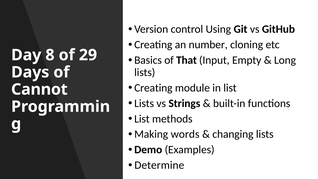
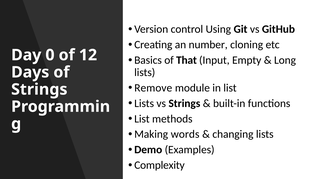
8: 8 -> 0
29: 29 -> 12
Creating at (153, 88): Creating -> Remove
Cannot at (39, 89): Cannot -> Strings
Determine: Determine -> Complexity
